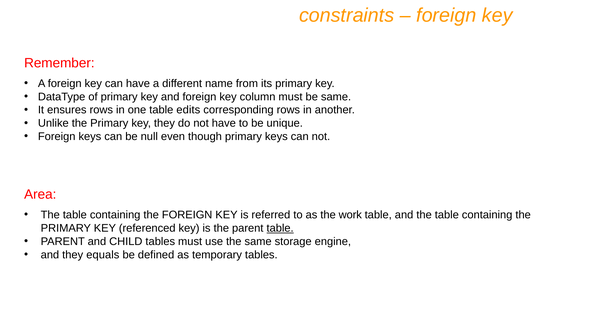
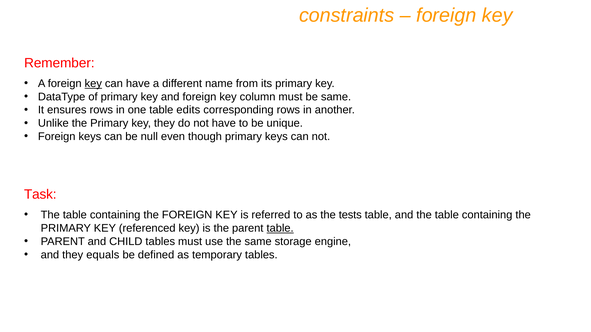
key at (93, 84) underline: none -> present
Area: Area -> Task
work: work -> tests
